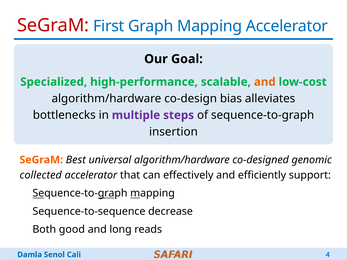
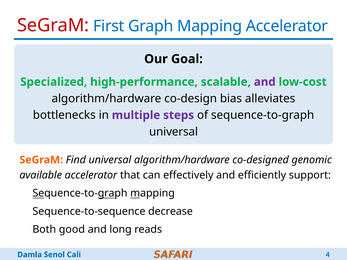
and at (265, 82) colour: orange -> purple
insertion at (173, 132): insertion -> universal
Best: Best -> Find
collected: collected -> available
